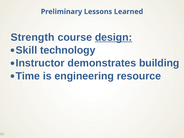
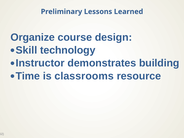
Strength: Strength -> Organize
design underline: present -> none
engineering: engineering -> classrooms
